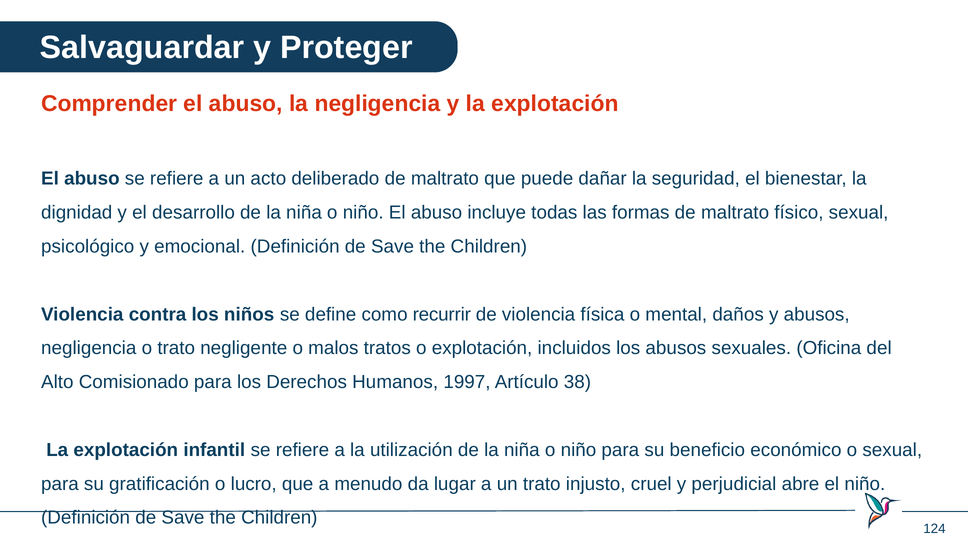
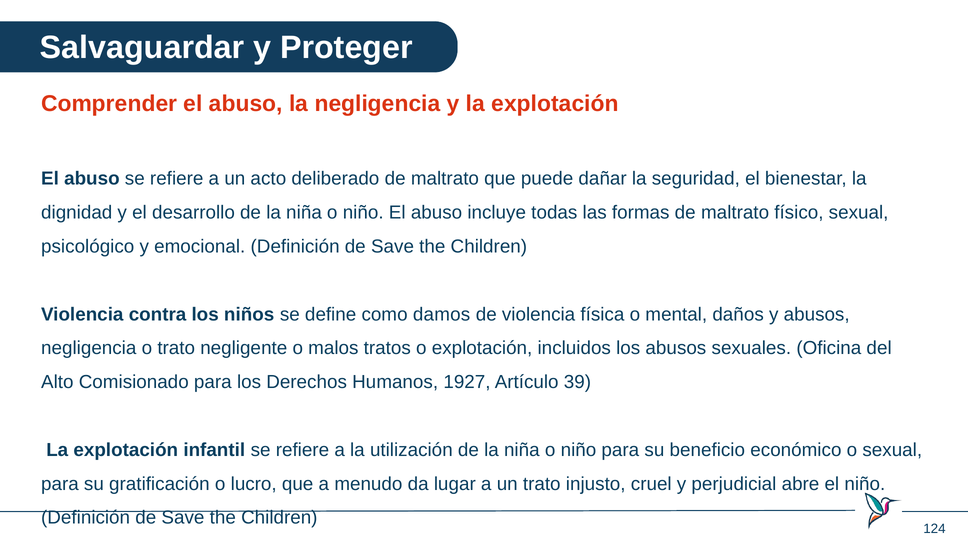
recurrir: recurrir -> damos
1997: 1997 -> 1927
38: 38 -> 39
